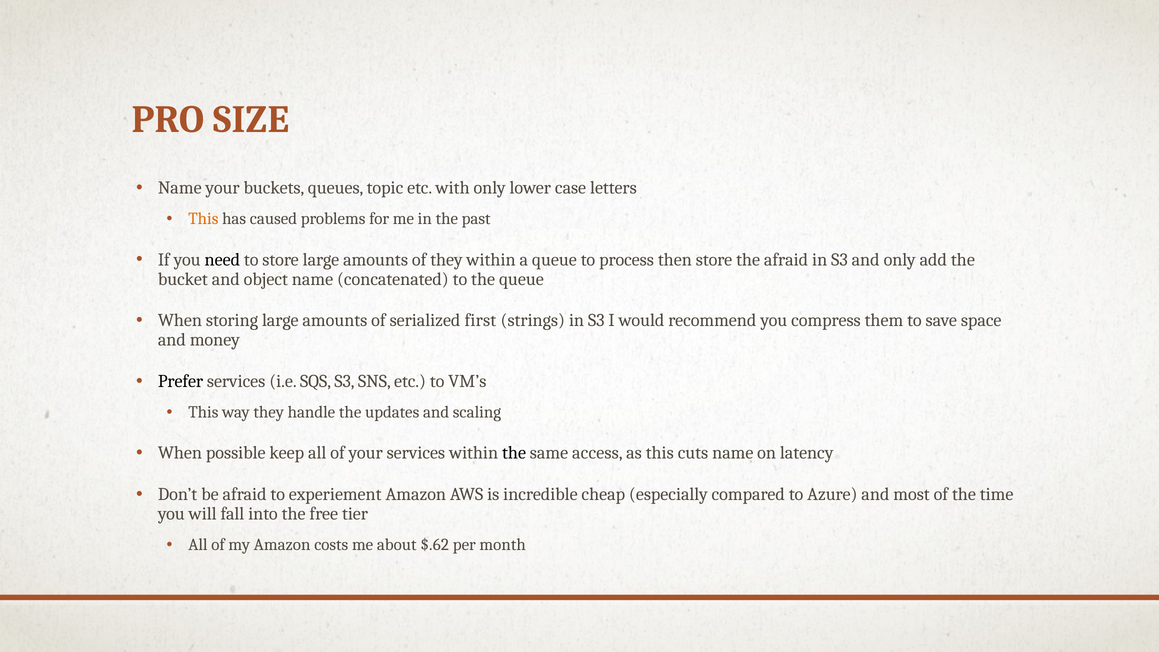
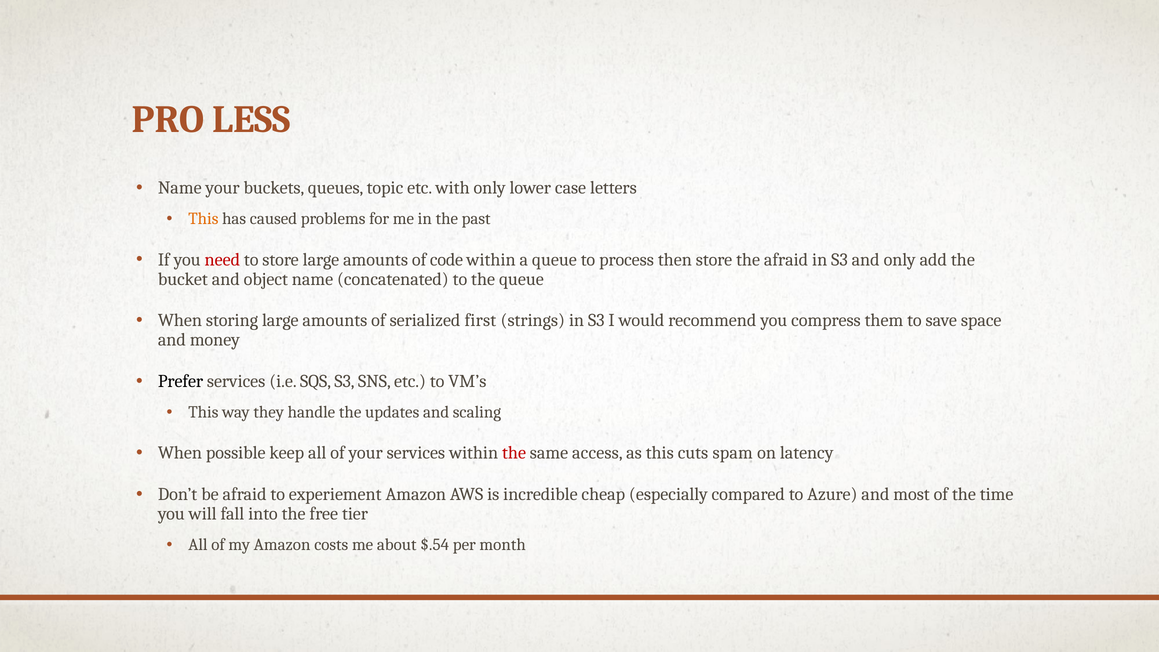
SIZE: SIZE -> LESS
need colour: black -> red
of they: they -> code
the at (514, 453) colour: black -> red
cuts name: name -> spam
$.62: $.62 -> $.54
